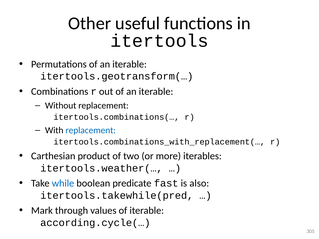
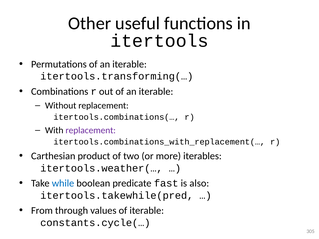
itertools.geotransform(…: itertools.geotransform(… -> itertools.transforming(…
replacement at (91, 130) colour: blue -> purple
Mark: Mark -> From
according.cycle(…: according.cycle(… -> constants.cycle(…
